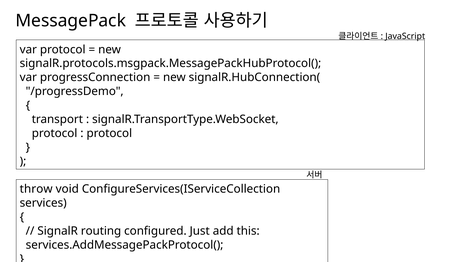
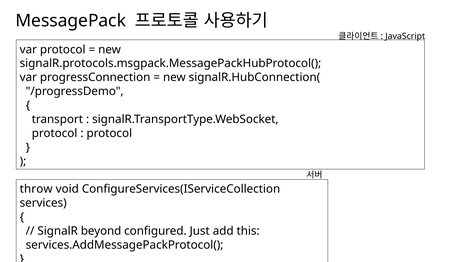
routing: routing -> beyond
